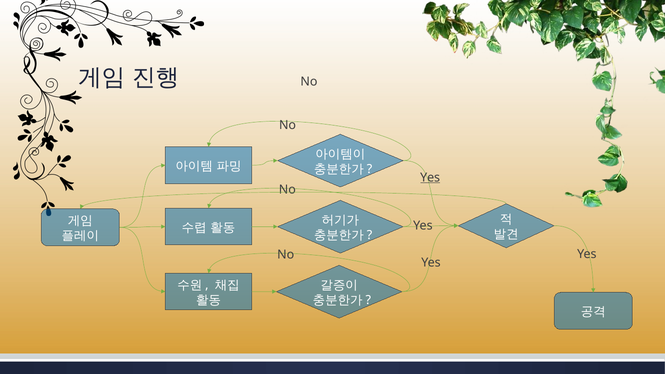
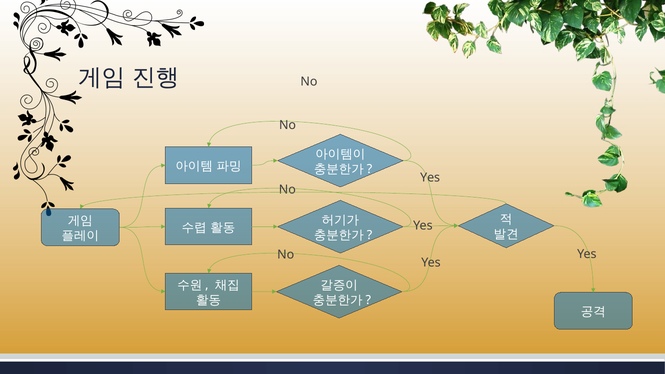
Yes at (430, 177) underline: present -> none
